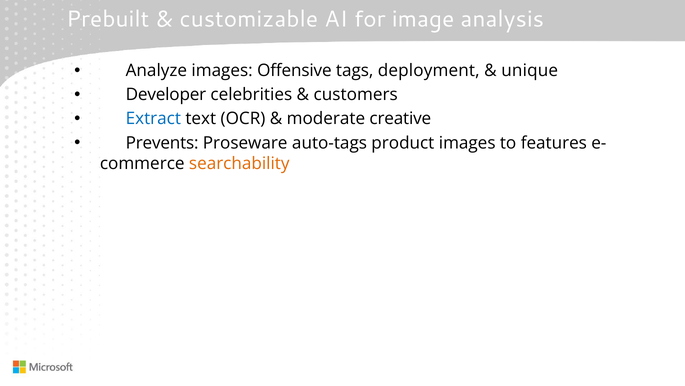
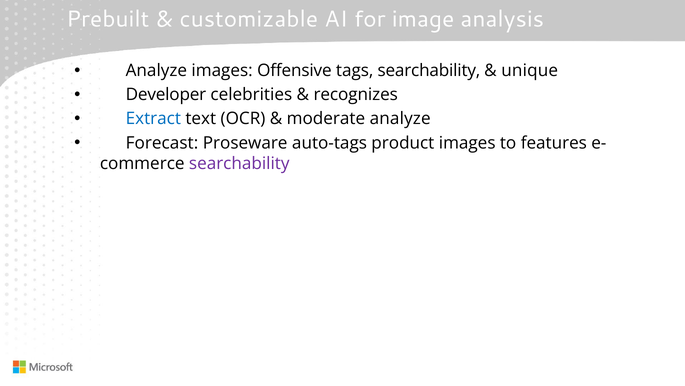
tags deployment: deployment -> searchability
customers: customers -> recognizes
moderate creative: creative -> analyze
Prevents: Prevents -> Forecast
searchability at (239, 163) colour: orange -> purple
